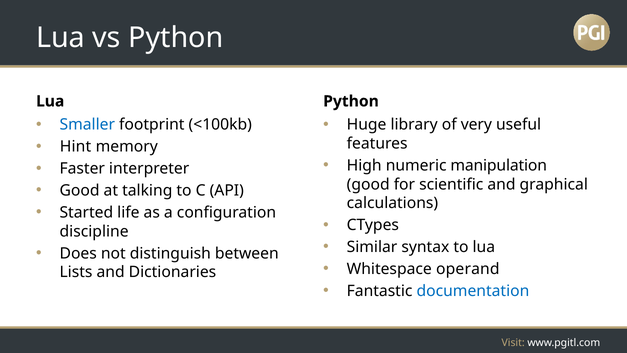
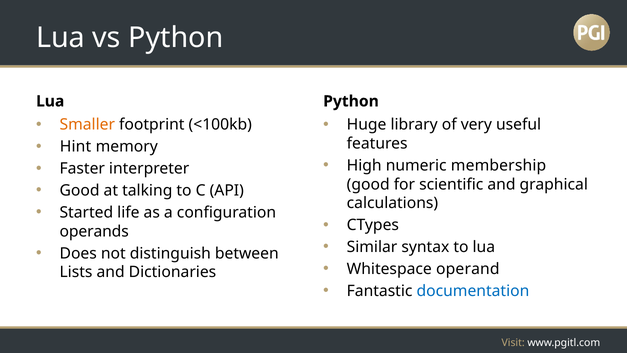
Smaller colour: blue -> orange
manipulation: manipulation -> membership
discipline: discipline -> operands
